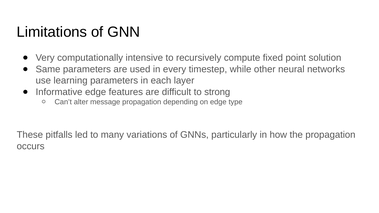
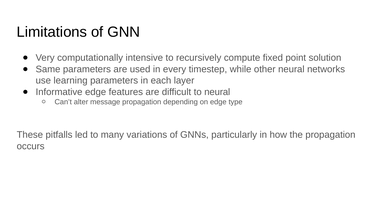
to strong: strong -> neural
